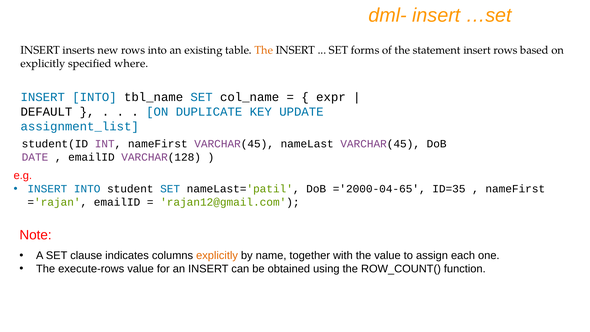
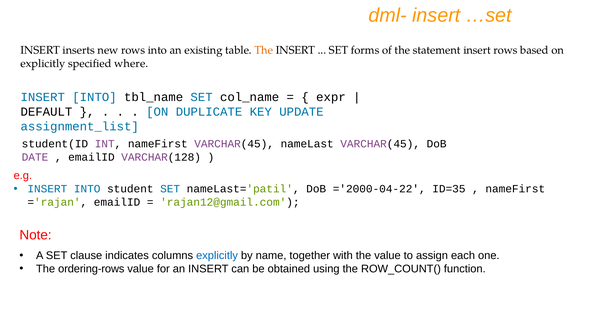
='2000-04-65: ='2000-04-65 -> ='2000-04-22
explicitly at (217, 256) colour: orange -> blue
execute-rows: execute-rows -> ordering-rows
